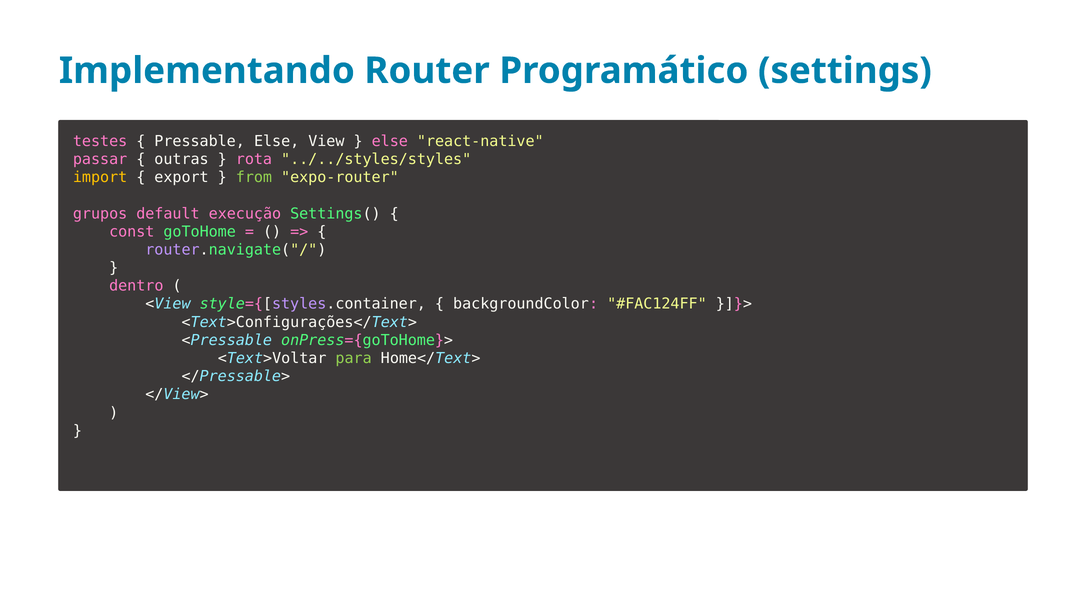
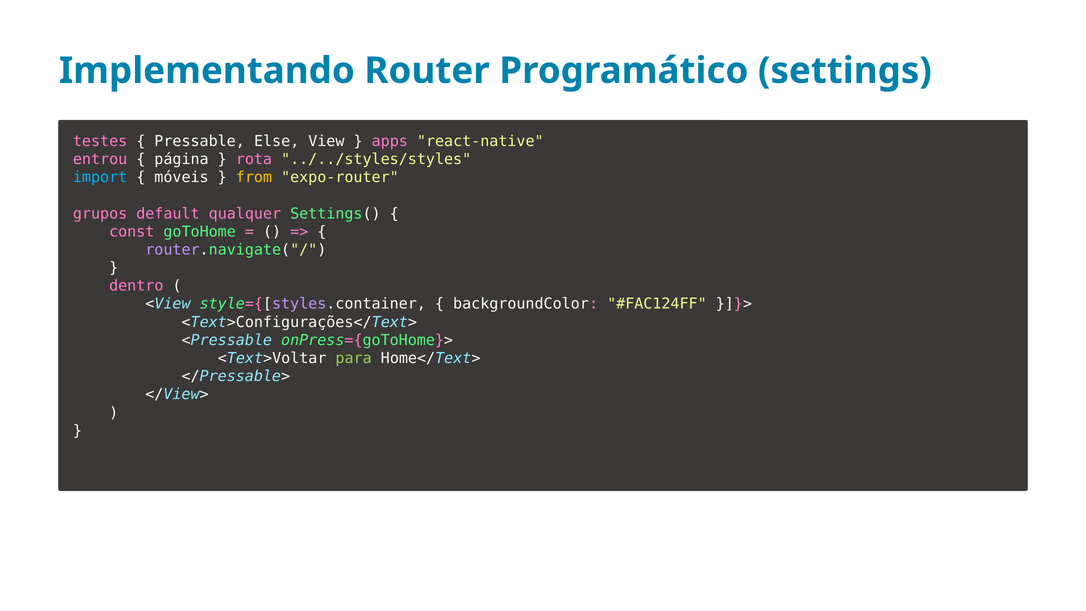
else at (390, 141): else -> apps
passar: passar -> entrou
outras: outras -> página
import colour: yellow -> light blue
export: export -> móveis
from colour: light green -> yellow
execução: execução -> qualquer
